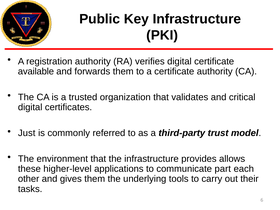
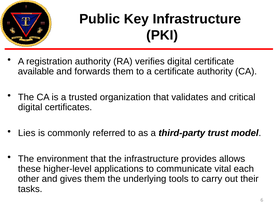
Just: Just -> Lies
part: part -> vital
